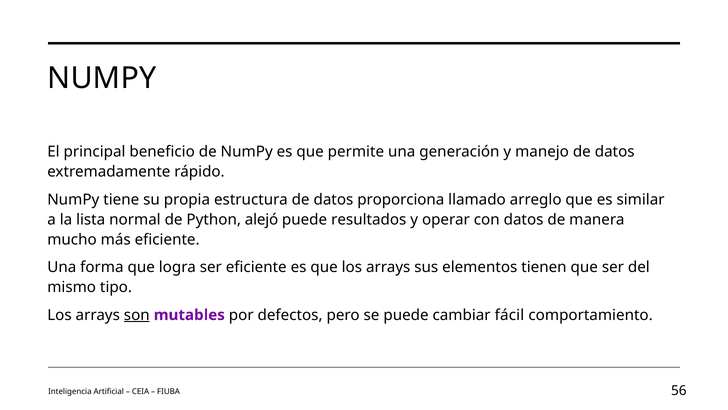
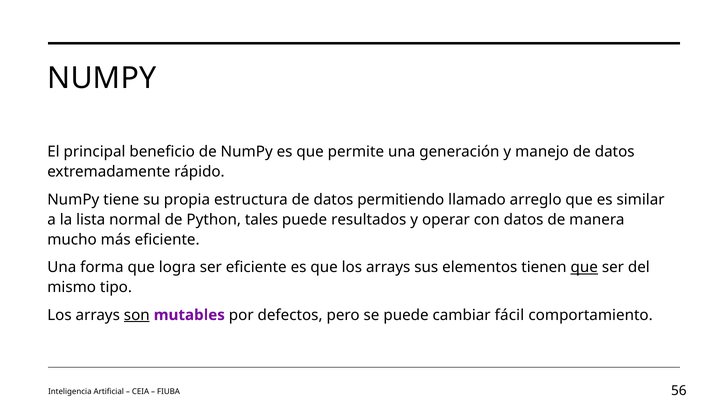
proporciona: proporciona -> permitiendo
alejó: alejó -> tales
que at (584, 267) underline: none -> present
